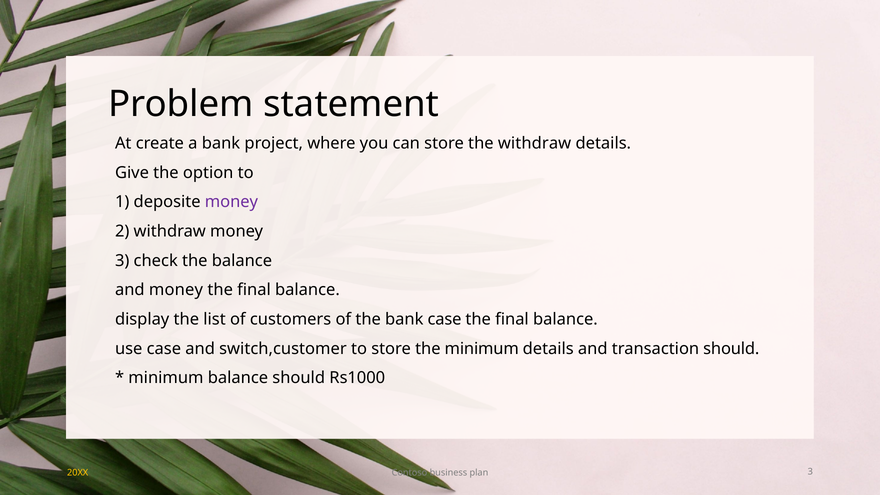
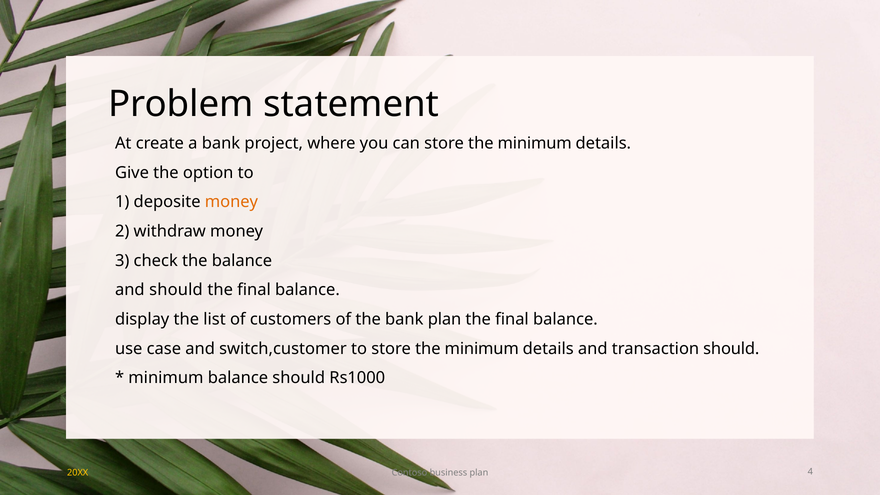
can store the withdraw: withdraw -> minimum
money at (231, 202) colour: purple -> orange
and money: money -> should
bank case: case -> plan
plan 3: 3 -> 4
